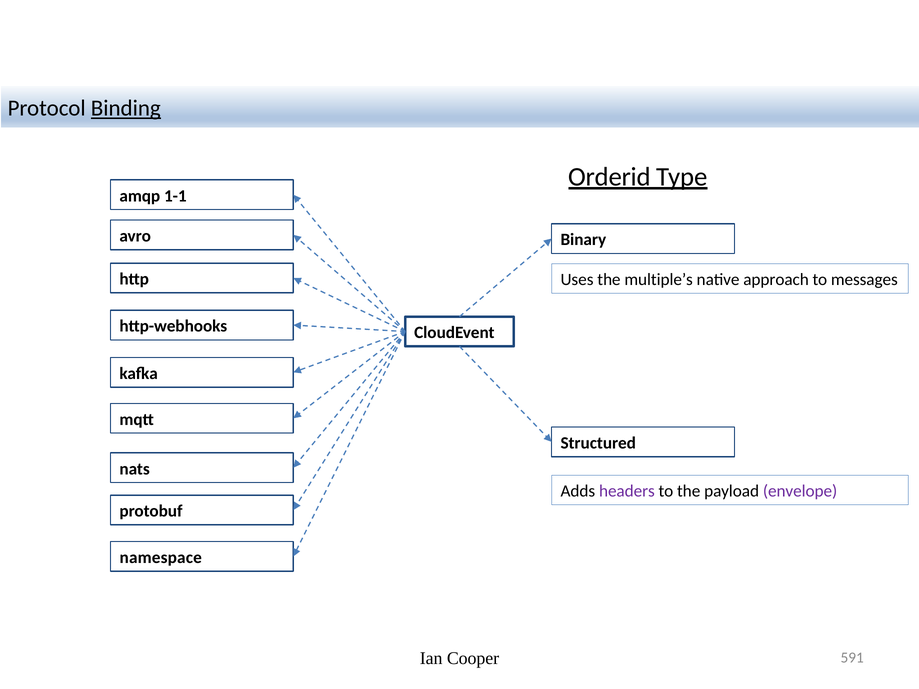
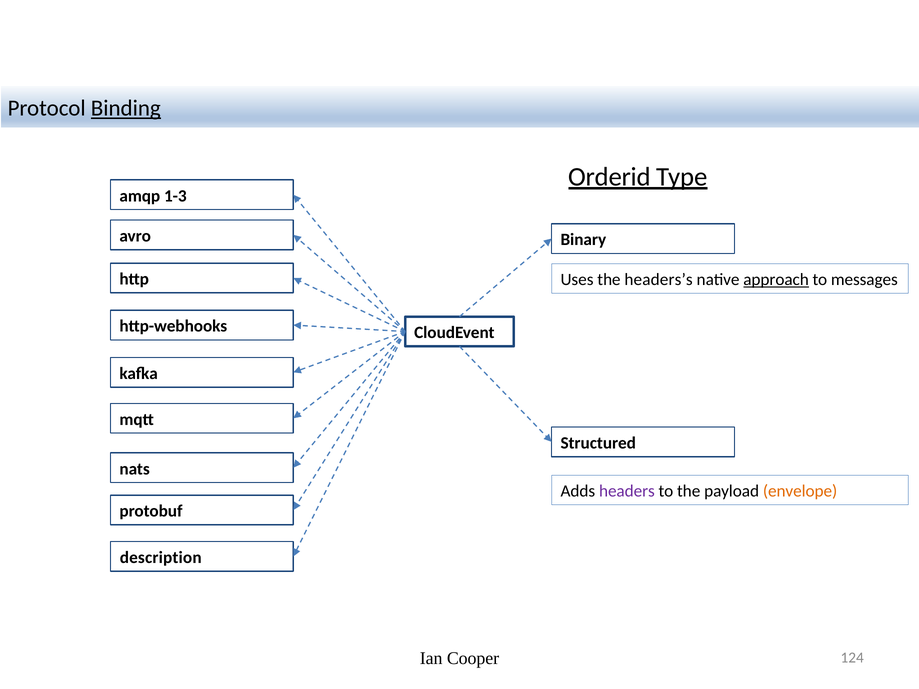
1-1: 1-1 -> 1-3
multiple’s: multiple’s -> headers’s
approach underline: none -> present
envelope colour: purple -> orange
namespace: namespace -> description
591: 591 -> 124
